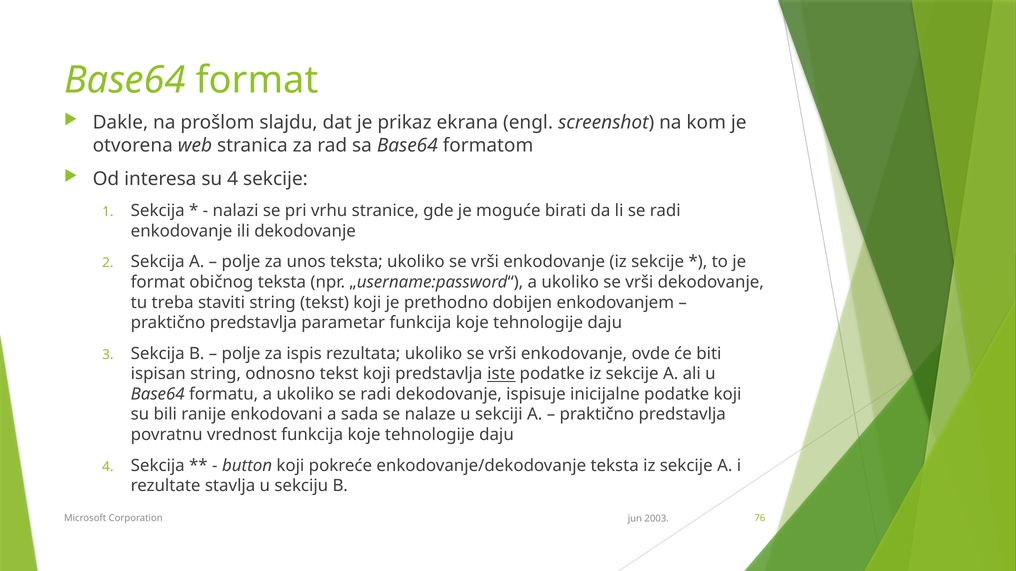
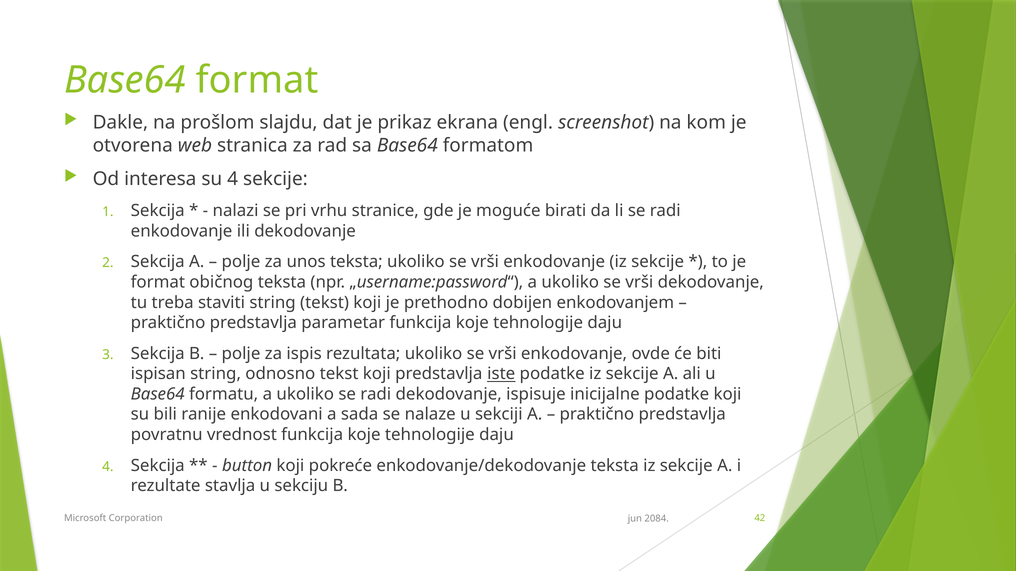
76: 76 -> 42
2003: 2003 -> 2084
